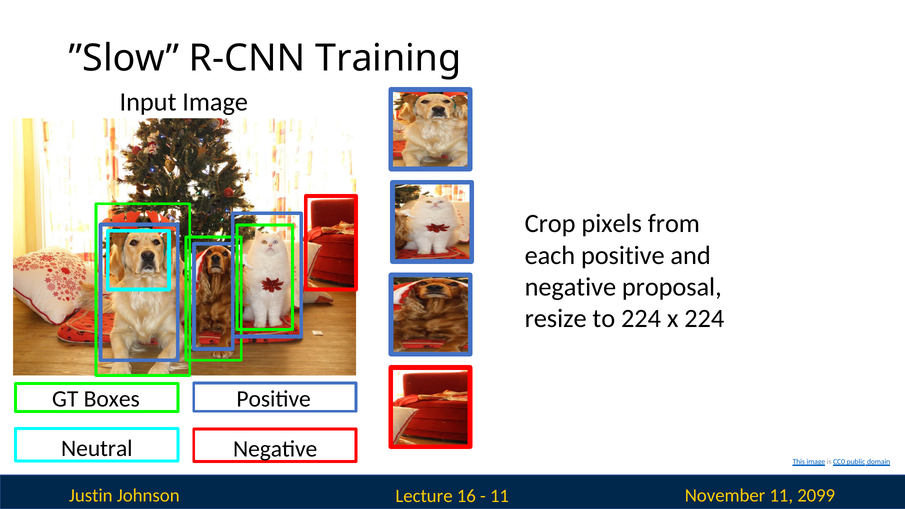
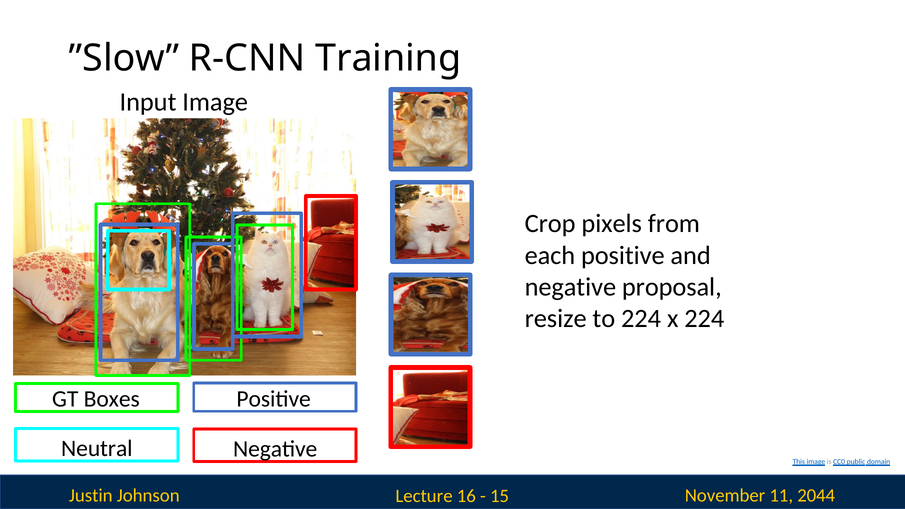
2099: 2099 -> 2044
11 at (500, 496): 11 -> 15
